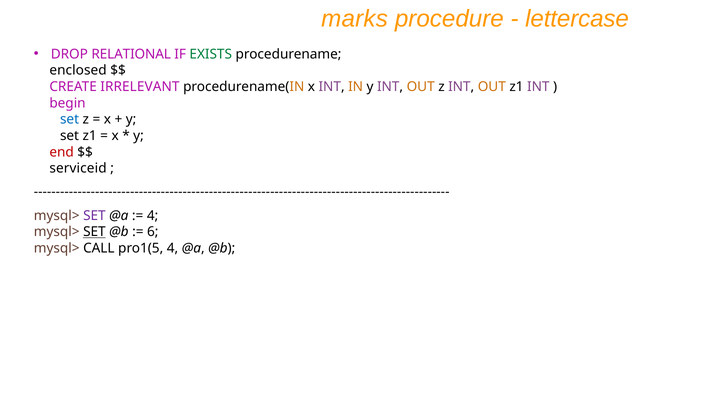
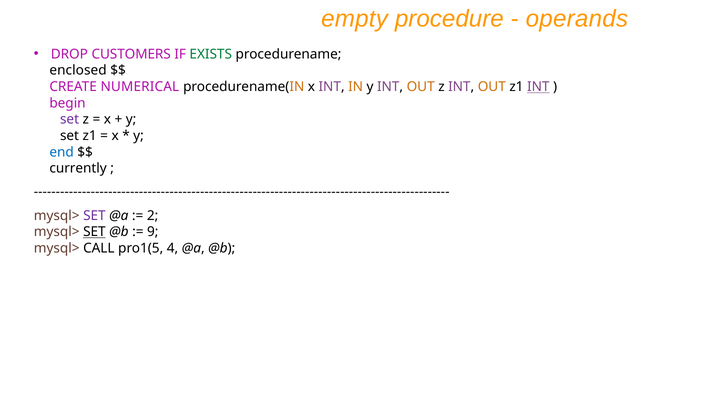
marks: marks -> empty
lettercase: lettercase -> operands
RELATIONAL: RELATIONAL -> CUSTOMERS
IRRELEVANT: IRRELEVANT -> NUMERICAL
INT at (538, 87) underline: none -> present
set at (70, 119) colour: blue -> purple
end colour: red -> blue
serviceid: serviceid -> currently
4 at (153, 215): 4 -> 2
6: 6 -> 9
